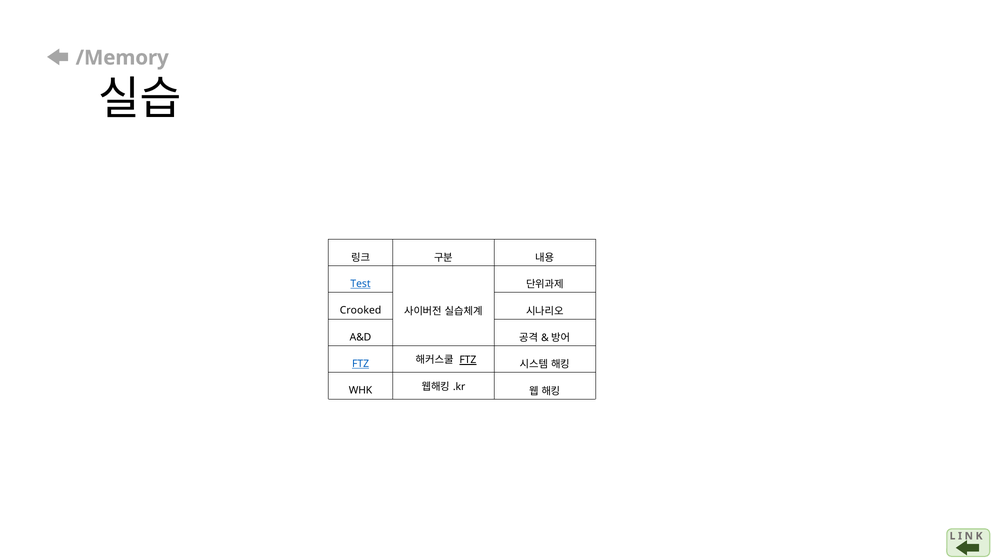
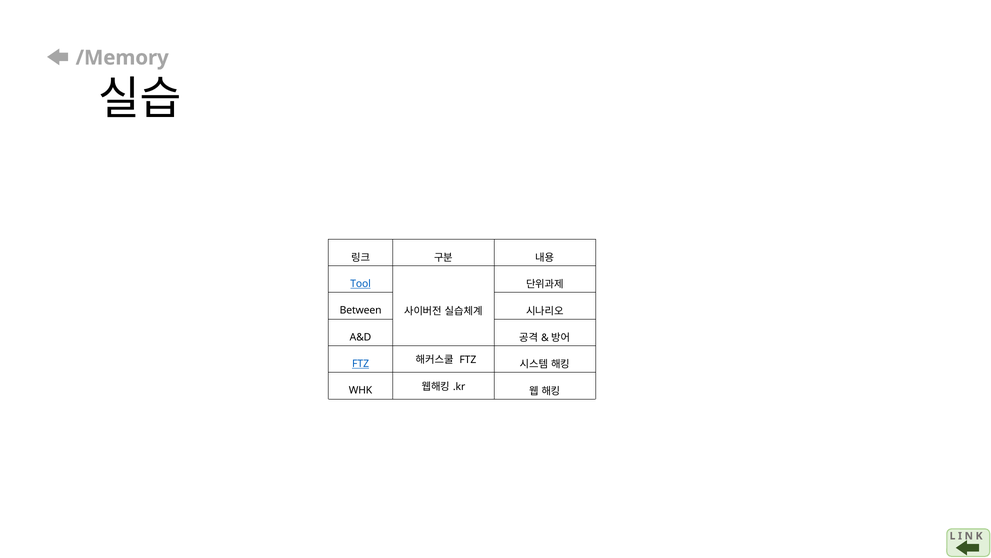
Test: Test -> Tool
Crooked: Crooked -> Between
FTZ at (468, 360) underline: present -> none
